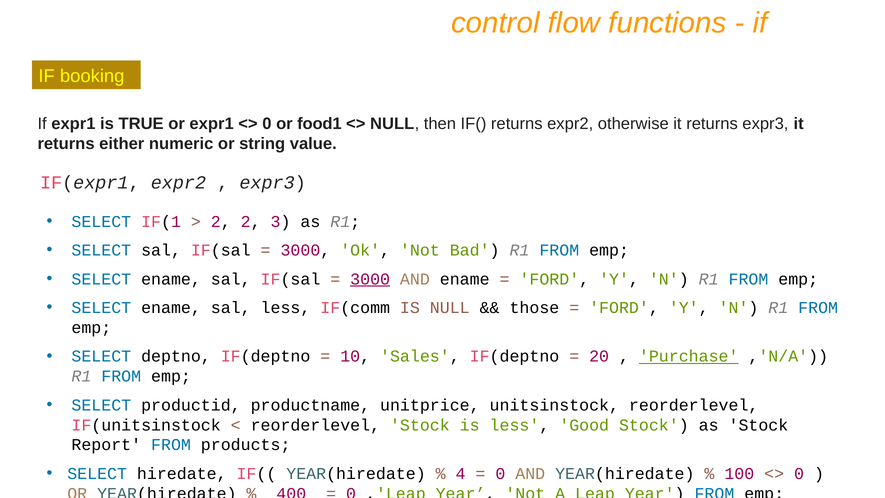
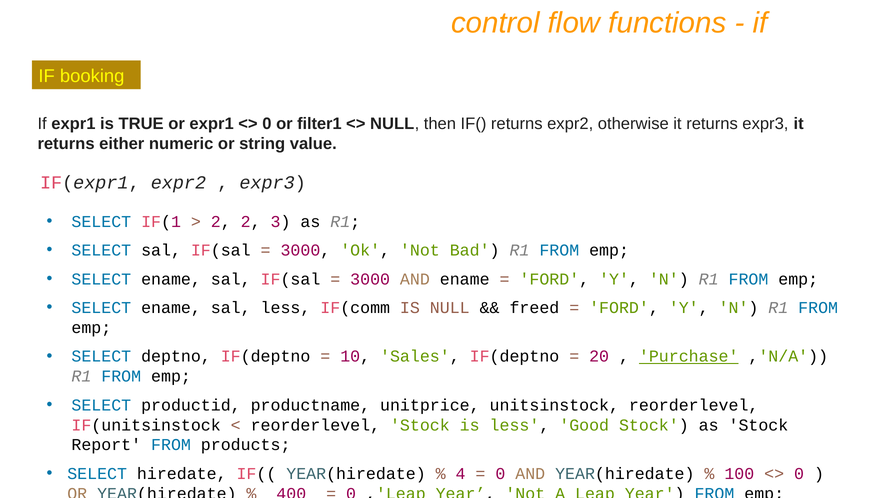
food1: food1 -> filter1
3000 at (370, 279) underline: present -> none
those: those -> freed
